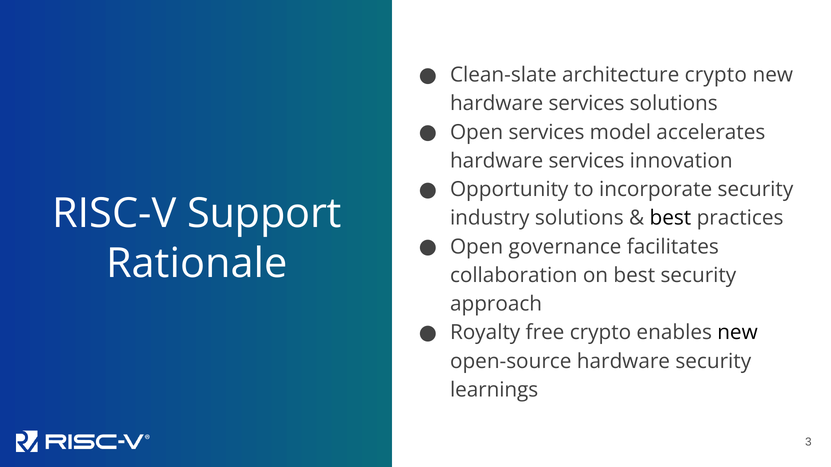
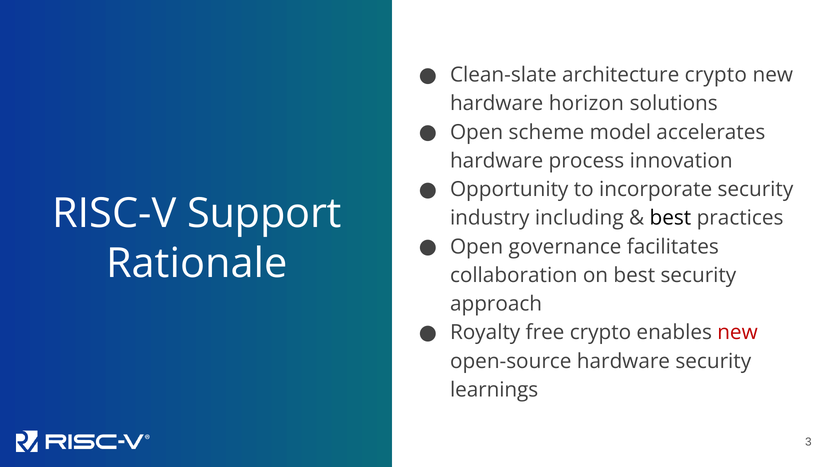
services at (587, 104): services -> horizon
Open services: services -> scheme
services at (587, 161): services -> process
industry solutions: solutions -> including
new at (737, 333) colour: black -> red
